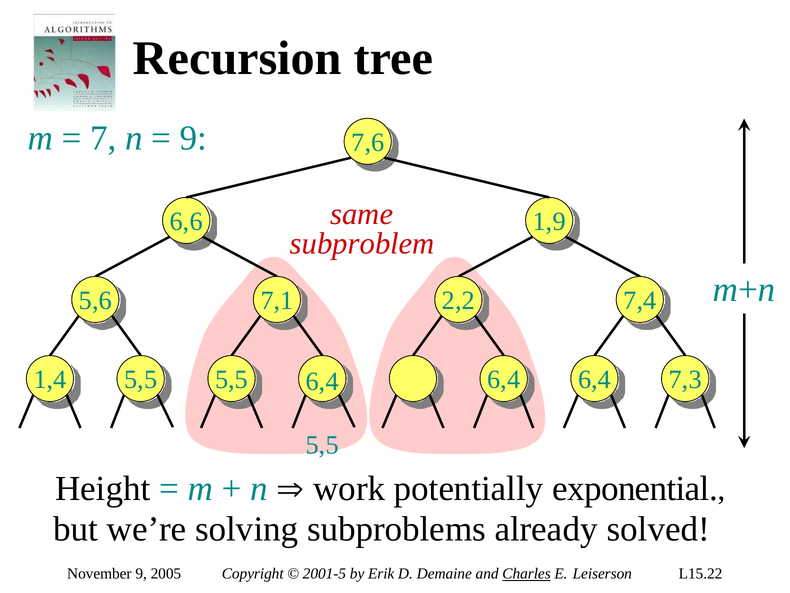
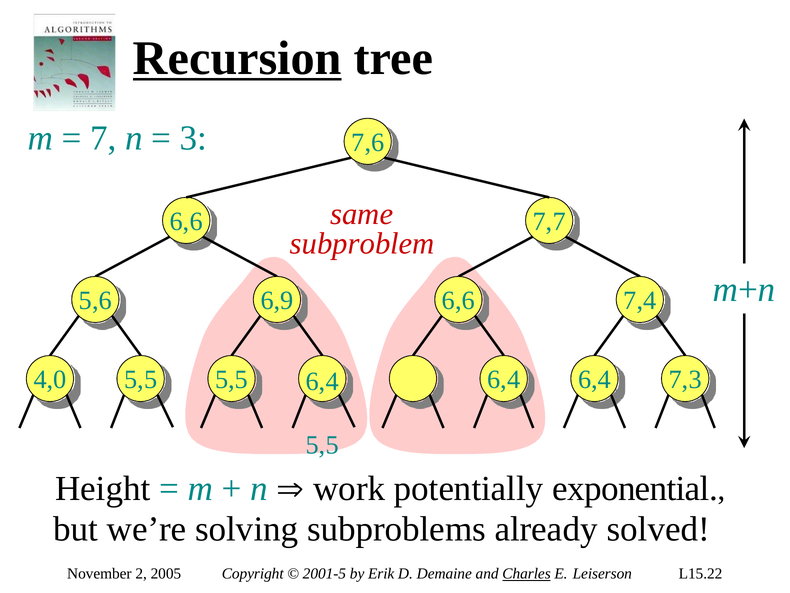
Recursion underline: none -> present
9 at (193, 138): 9 -> 3
1,9: 1,9 -> 7,7
7,1: 7,1 -> 6,9
2,2 at (458, 300): 2,2 -> 6,6
1,4: 1,4 -> 4,0
November 9: 9 -> 2
